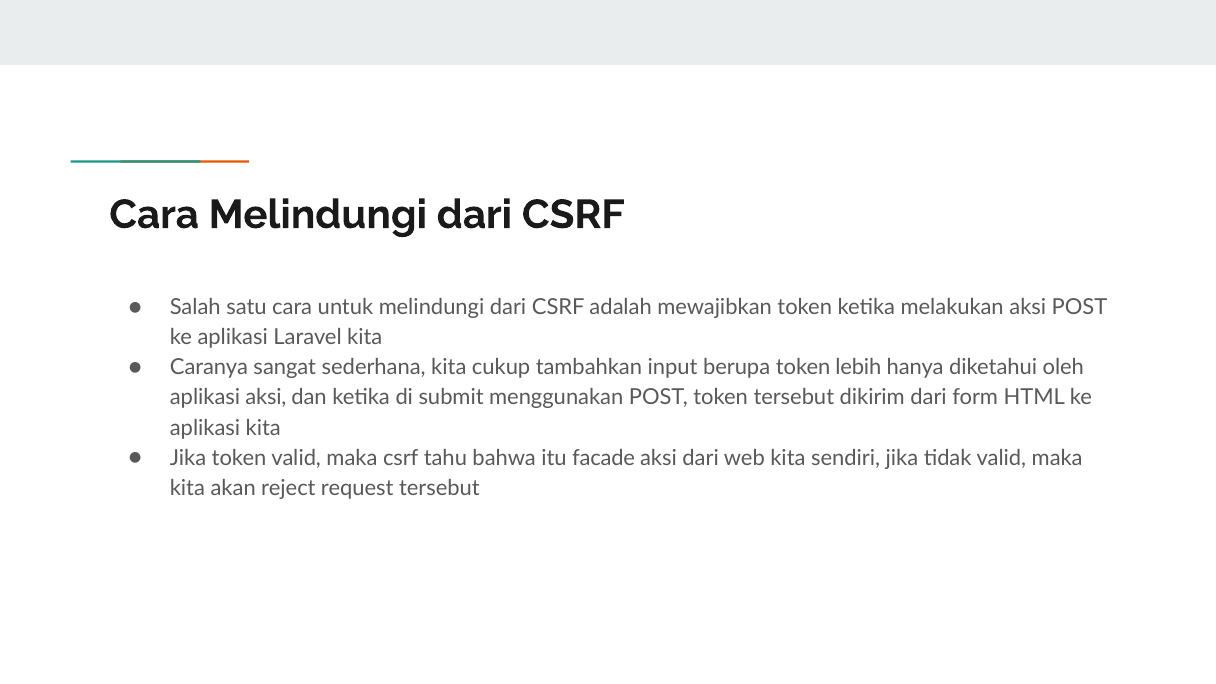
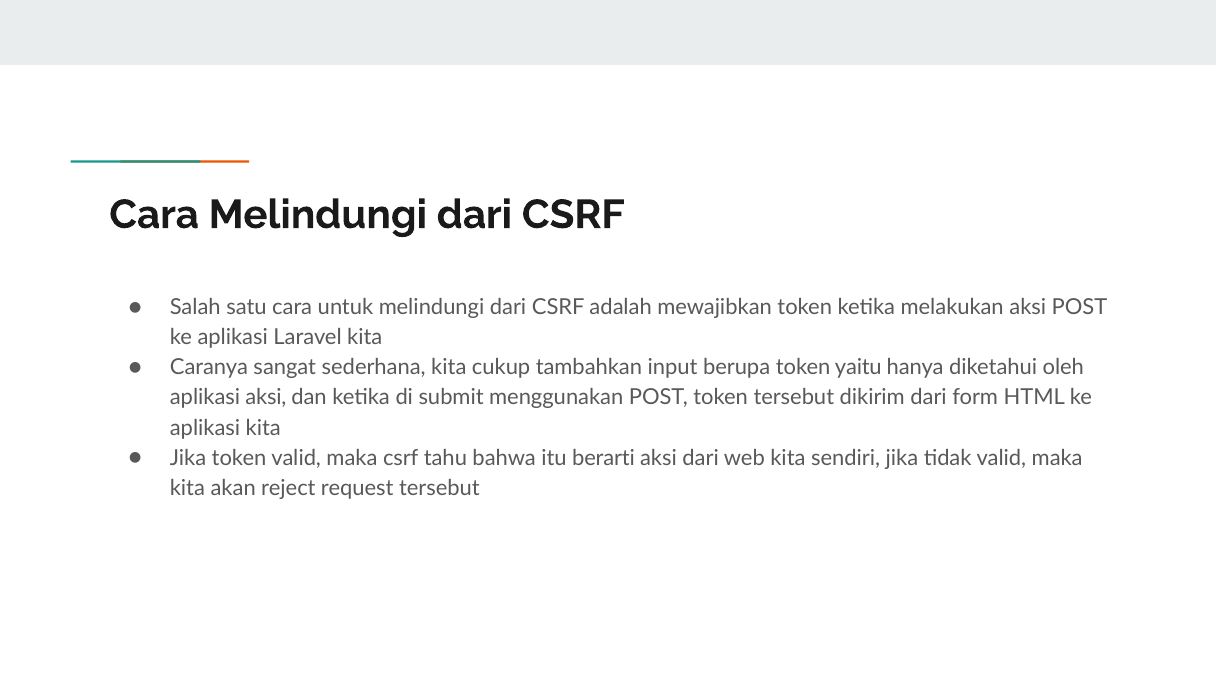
lebih: lebih -> yaitu
facade: facade -> berarti
